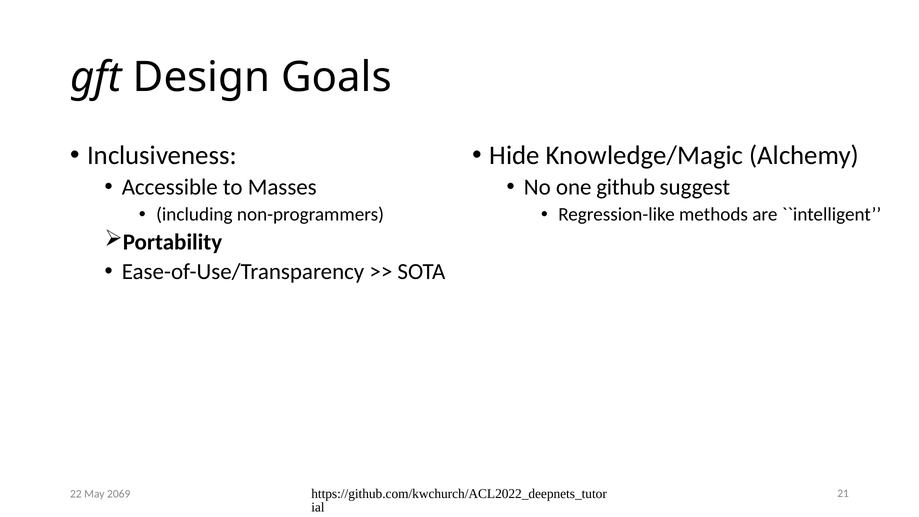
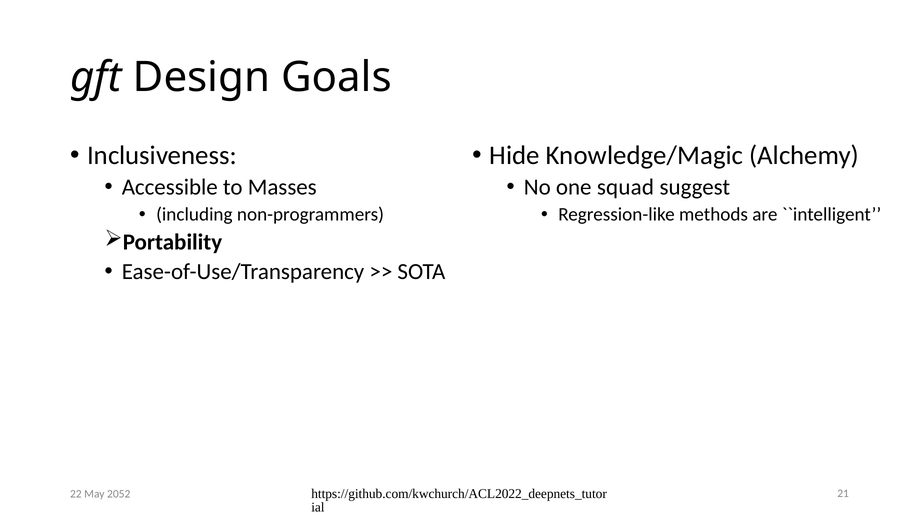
github: github -> squad
2069: 2069 -> 2052
